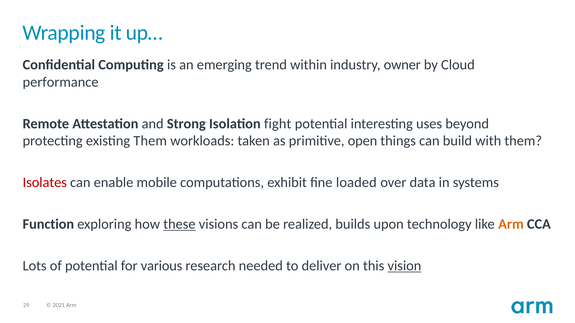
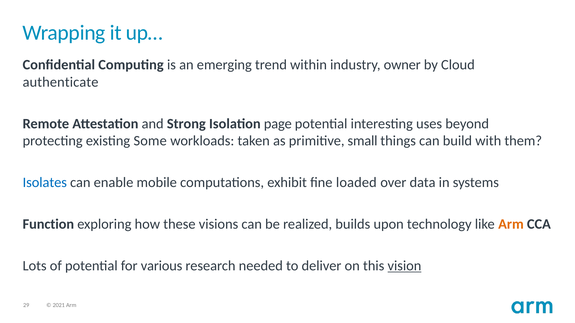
performance: performance -> authenticate
fight: fight -> page
existing Them: Them -> Some
open: open -> small
Isolates colour: red -> blue
these underline: present -> none
